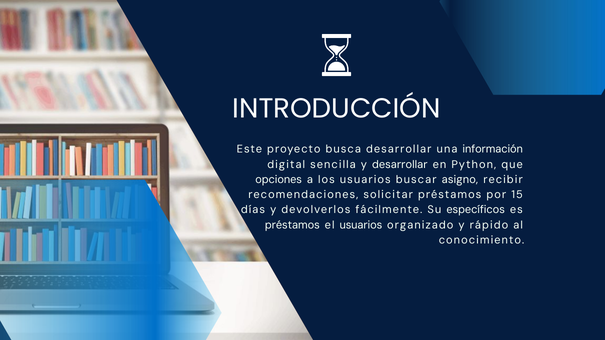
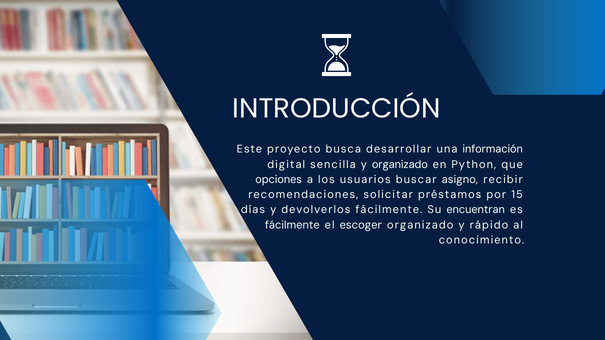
y desarrollar: desarrollar -> organizado
específicos: específicos -> encuentran
préstamos at (292, 225): préstamos -> fácilmente
el usuarios: usuarios -> escoger
